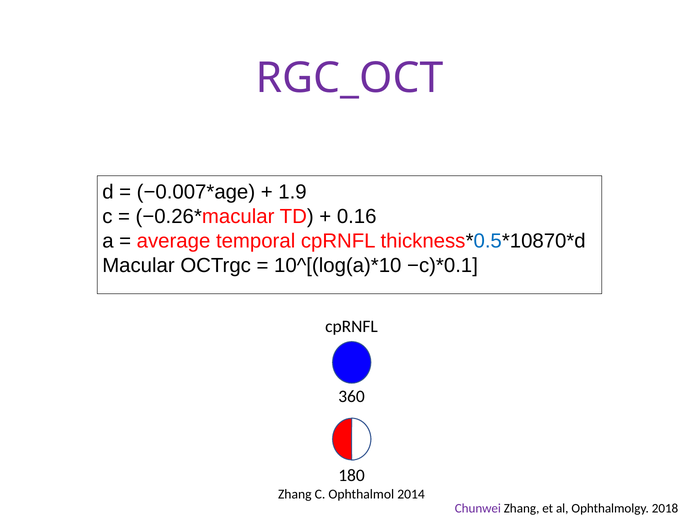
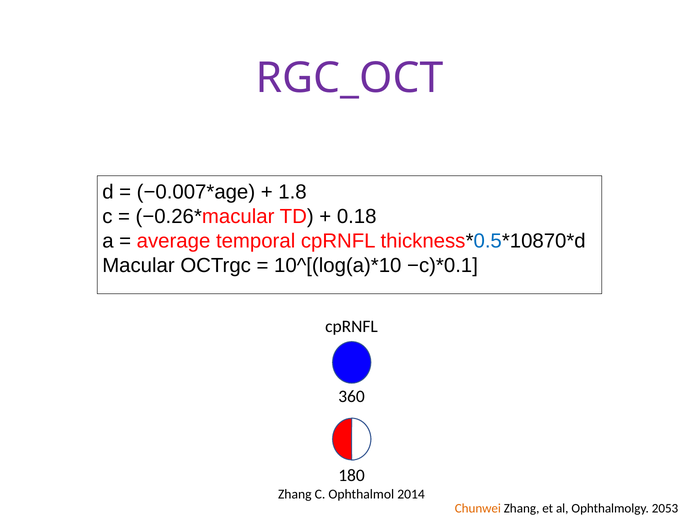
1.9: 1.9 -> 1.8
0.16: 0.16 -> 0.18
Chunwei colour: purple -> orange
2018: 2018 -> 2053
